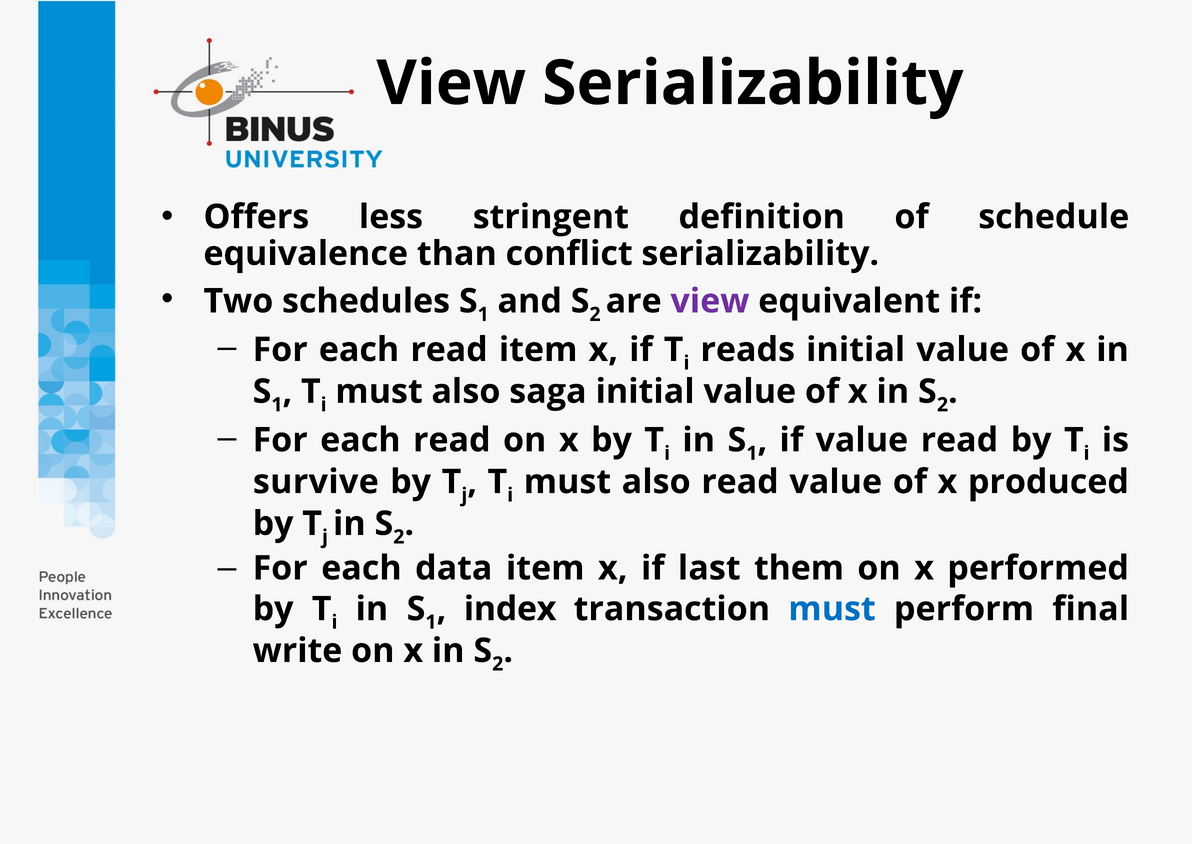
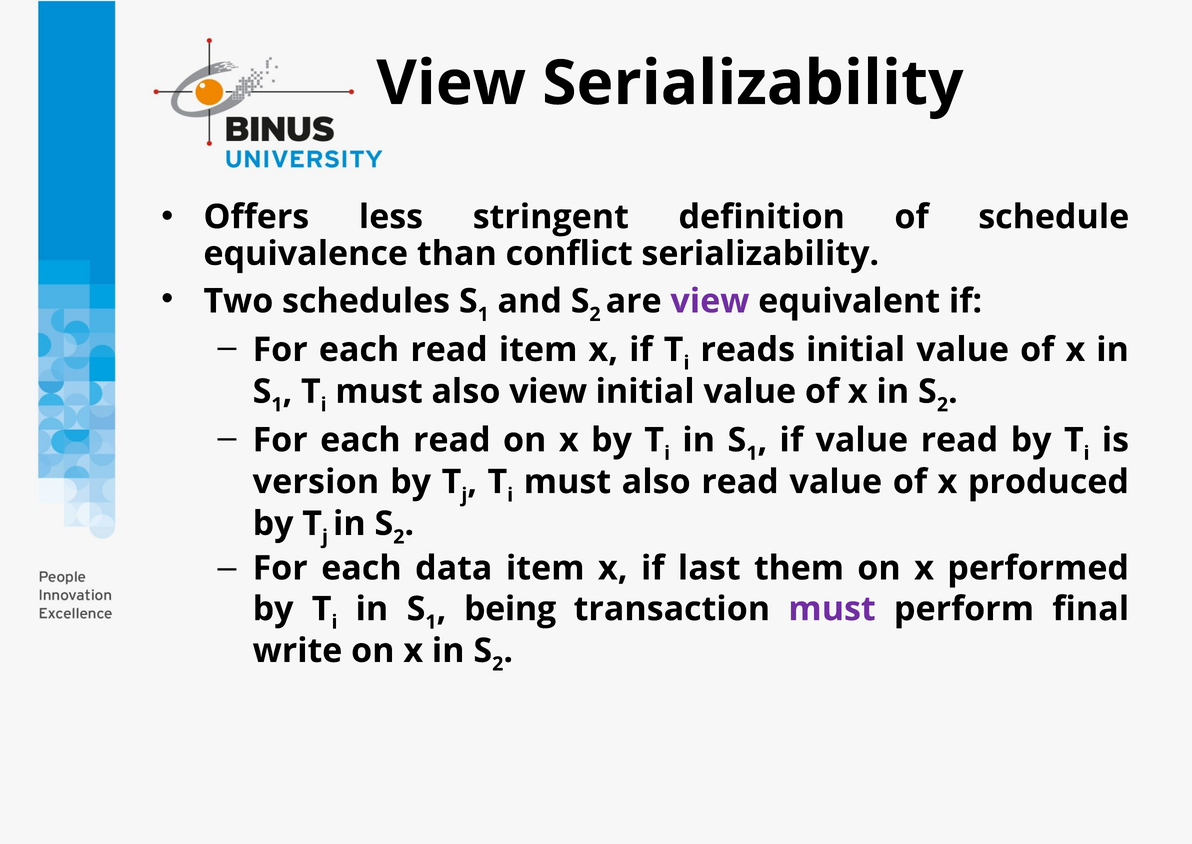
also saga: saga -> view
survive: survive -> version
index: index -> being
must at (832, 609) colour: blue -> purple
